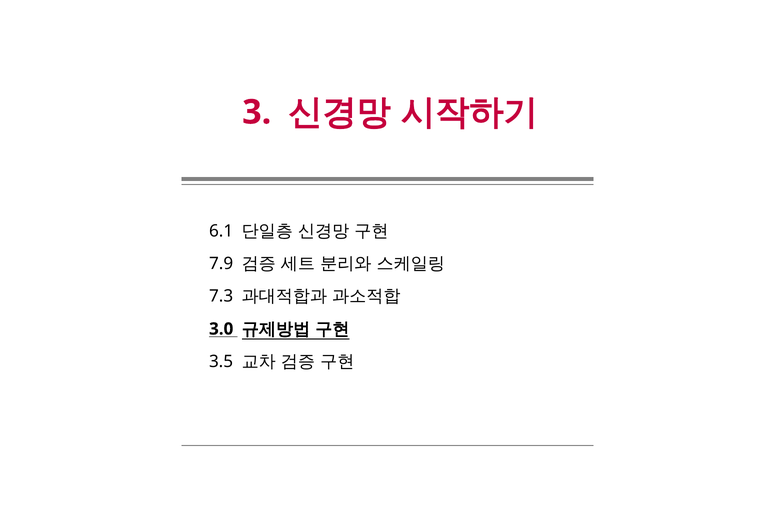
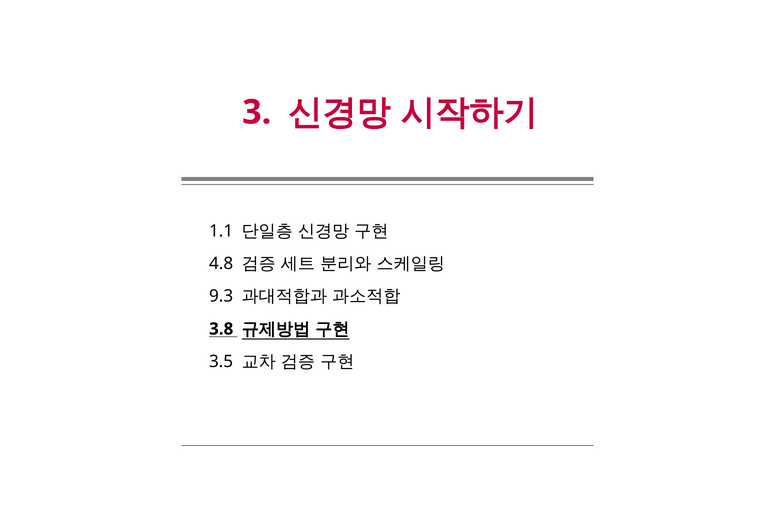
6.1: 6.1 -> 1.1
7.9: 7.9 -> 4.8
7.3: 7.3 -> 9.3
3.0: 3.0 -> 3.8
